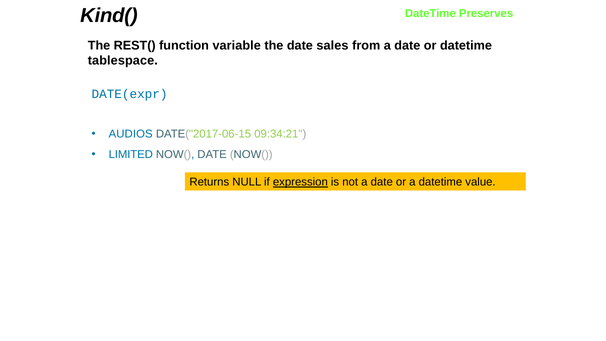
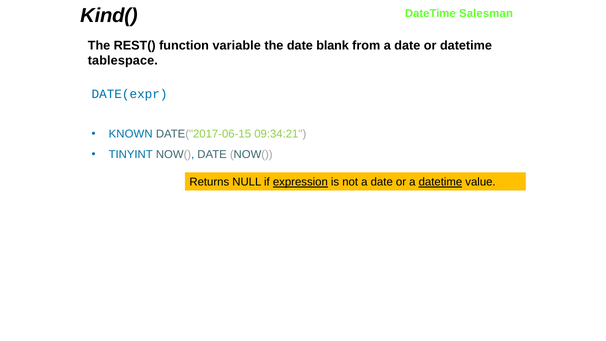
Preserves: Preserves -> Salesman
sales: sales -> blank
AUDIOS: AUDIOS -> KNOWN
LIMITED: LIMITED -> TINYINT
datetime at (440, 182) underline: none -> present
